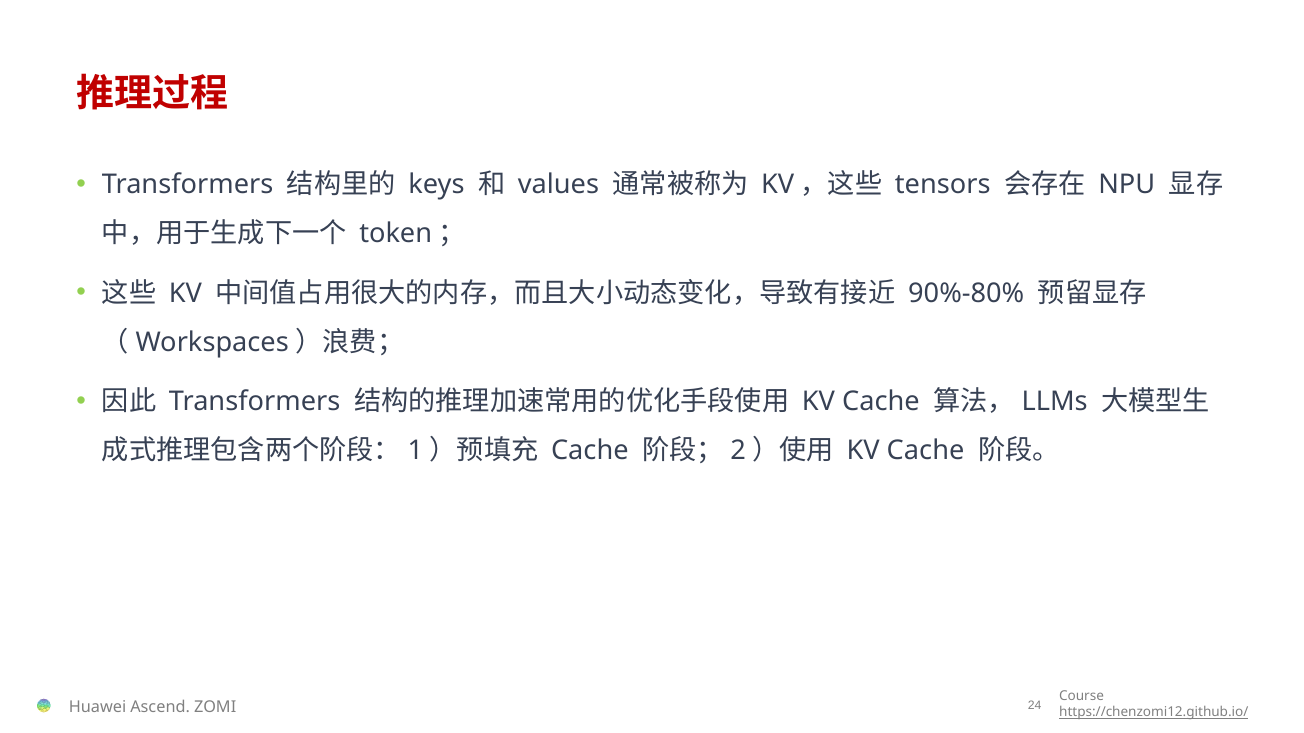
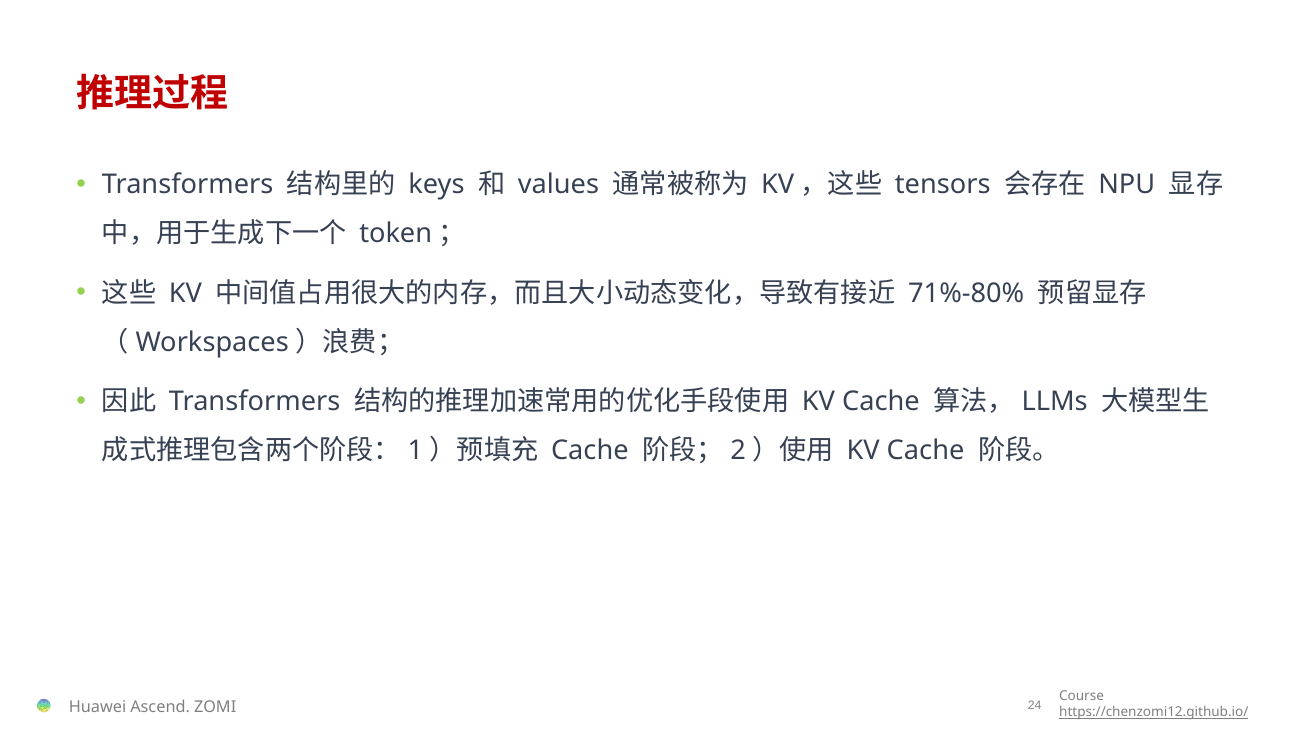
90%-80%: 90%-80% -> 71%-80%
